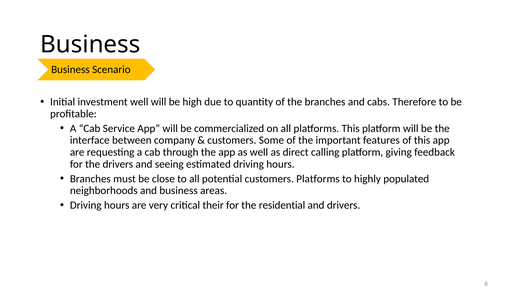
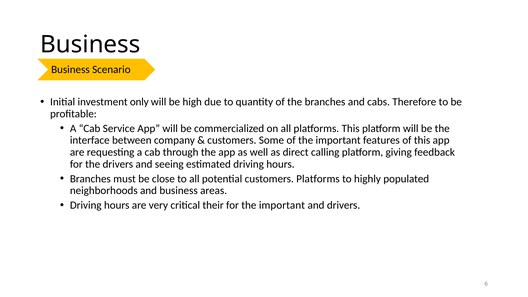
investment well: well -> only
for the residential: residential -> important
